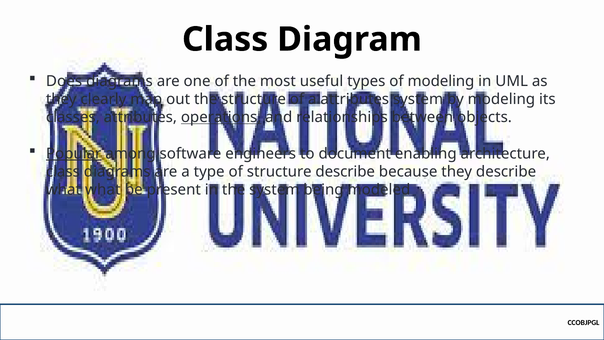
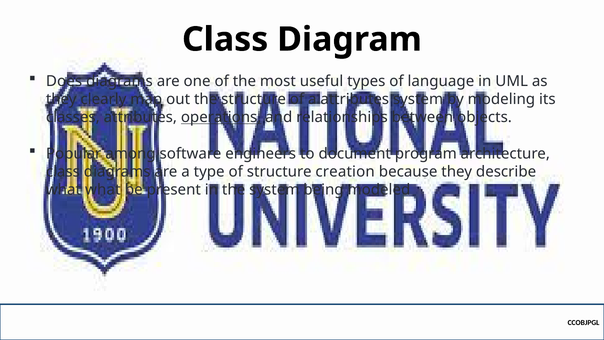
of modeling: modeling -> language
Popular underline: present -> none
enabling: enabling -> program
structure describe: describe -> creation
